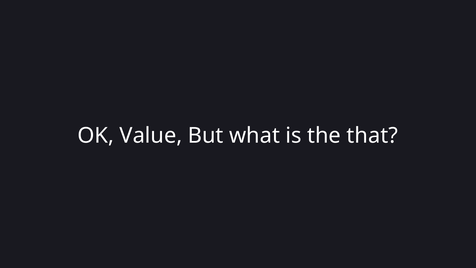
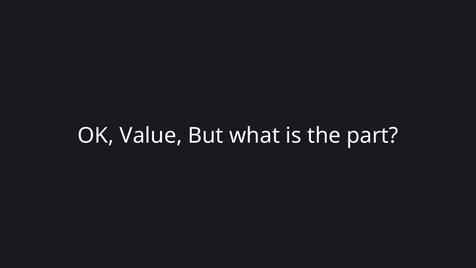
that: that -> part
